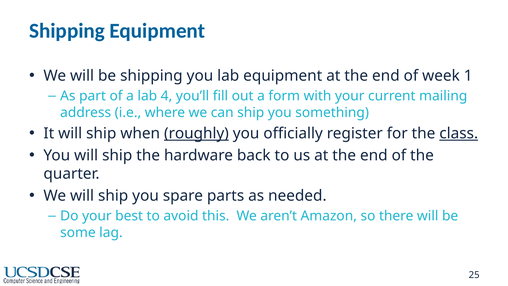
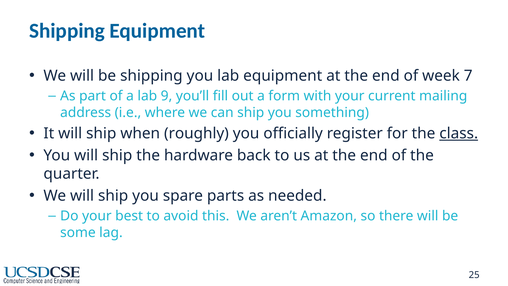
1: 1 -> 7
4: 4 -> 9
roughly underline: present -> none
